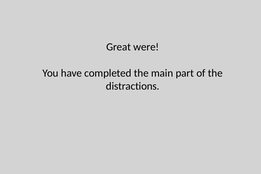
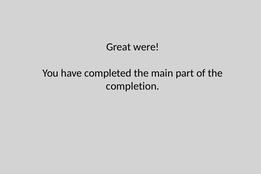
distractions: distractions -> completion
